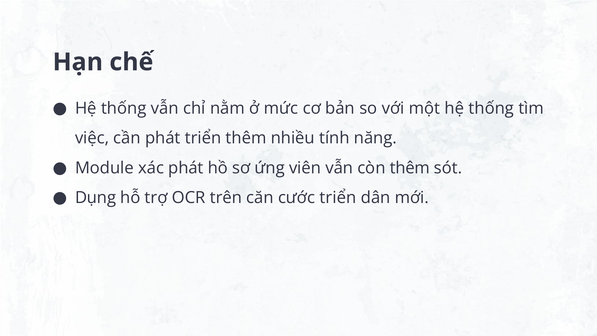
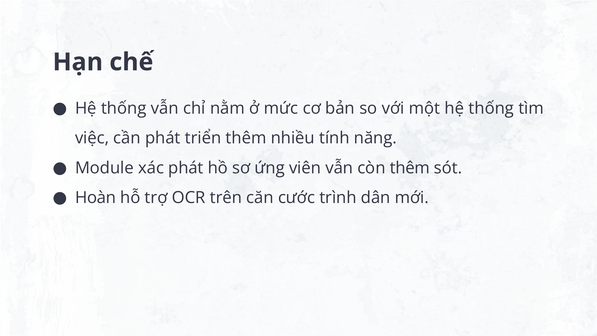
Dụng: Dụng -> Hoàn
cước triển: triển -> trình
